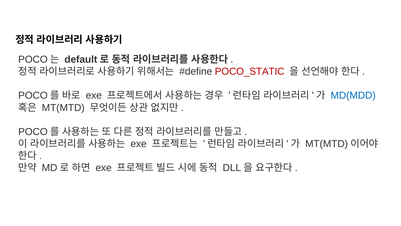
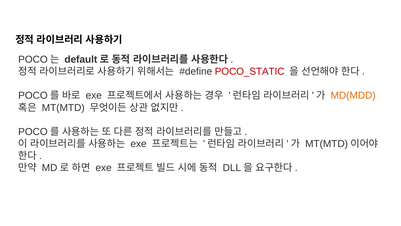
MD(MDD colour: blue -> orange
